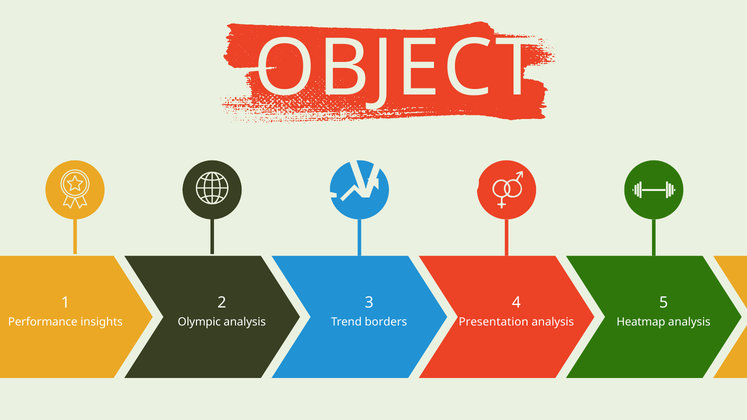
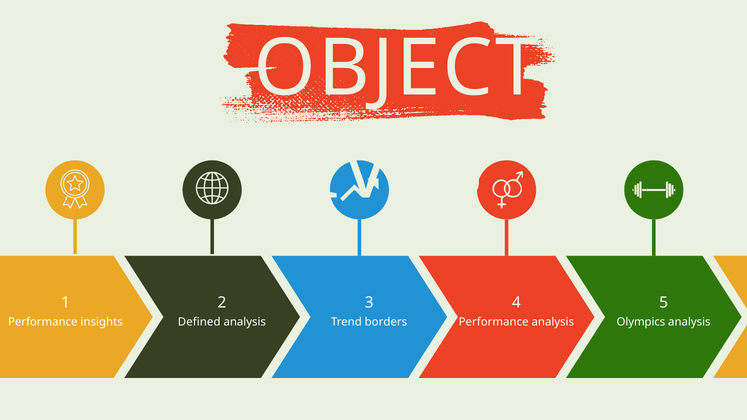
Olympic: Olympic -> Defined
Presentation at (494, 322): Presentation -> Performance
Heatmap: Heatmap -> Olympics
